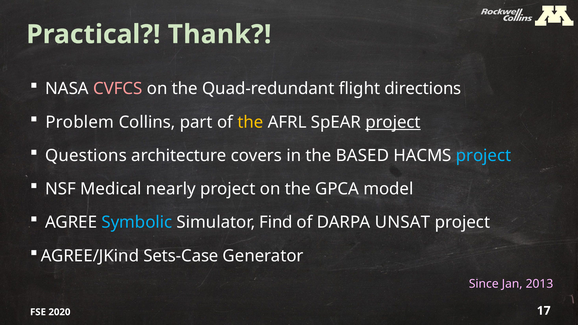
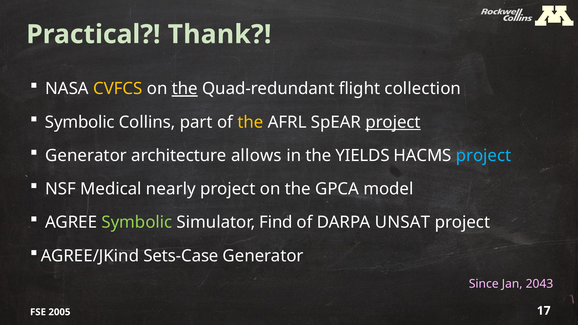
CVFCS colour: pink -> yellow
the at (185, 89) underline: none -> present
directions: directions -> collection
Problem at (80, 122): Problem -> Symbolic
Questions at (86, 156): Questions -> Generator
covers: covers -> allows
BASED: BASED -> YIELDS
Symbolic at (137, 223) colour: light blue -> light green
2013: 2013 -> 2043
2020: 2020 -> 2005
